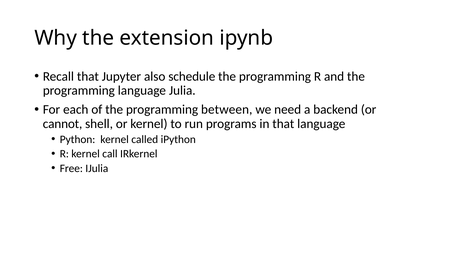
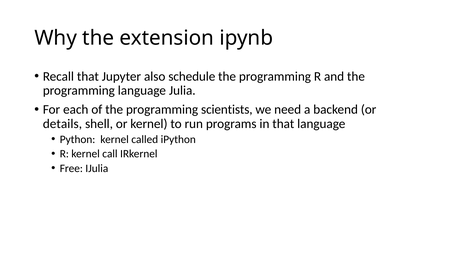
between: between -> scientists
cannot: cannot -> details
